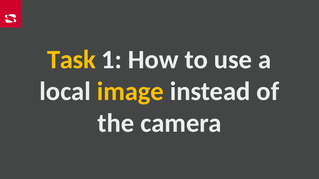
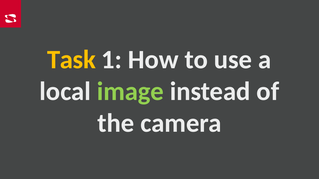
image colour: yellow -> light green
